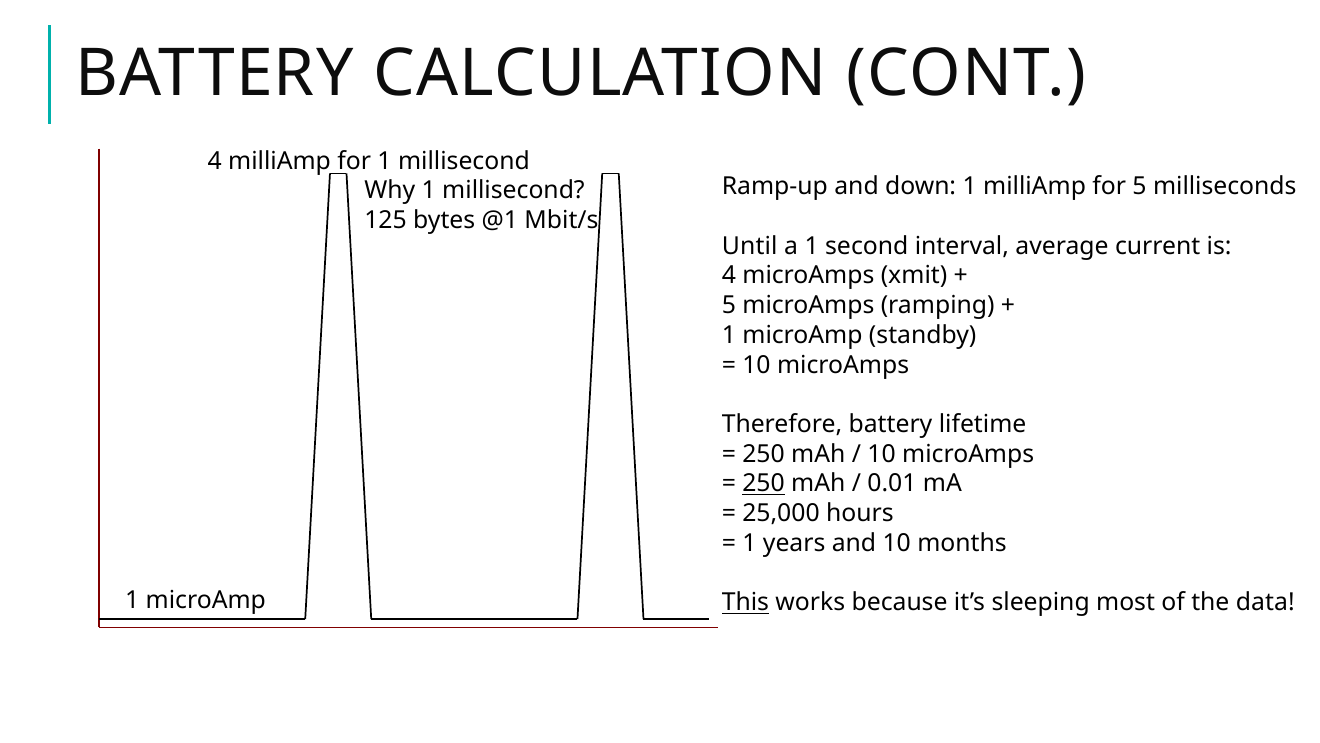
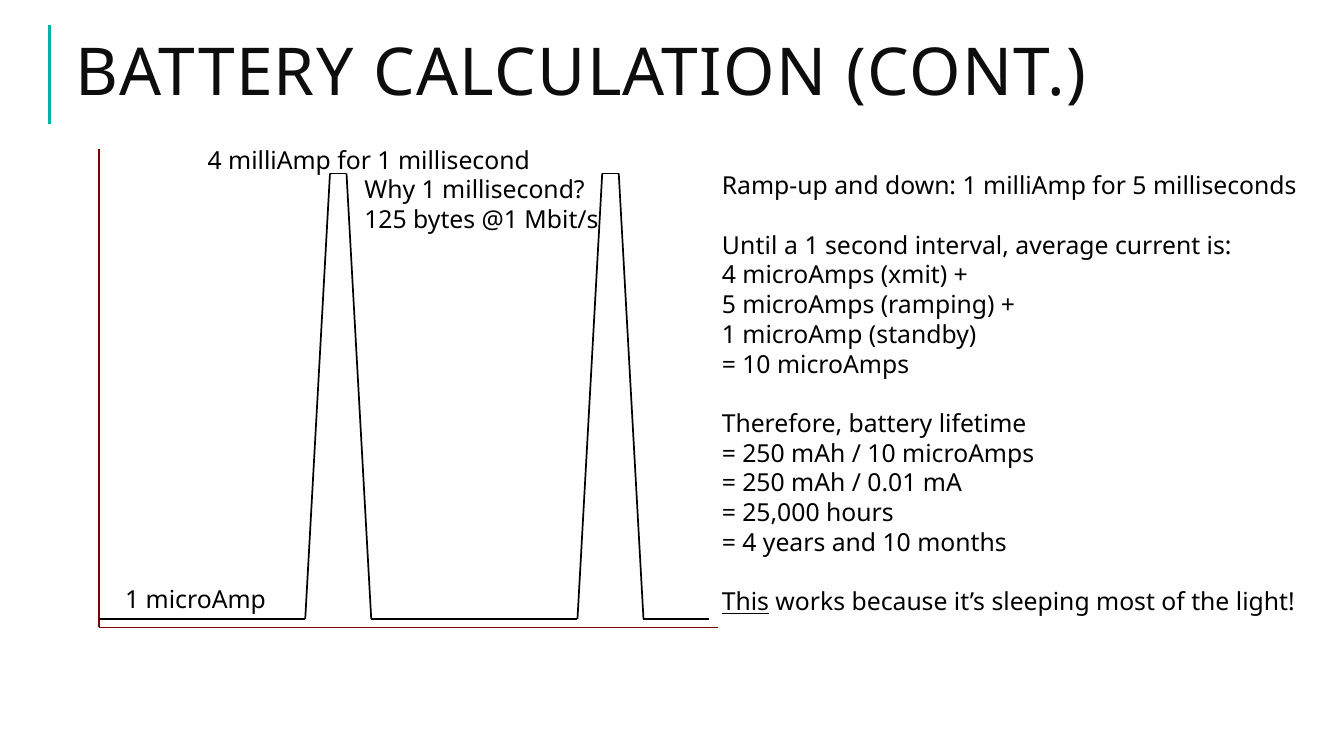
250 at (764, 483) underline: present -> none
1 at (749, 543): 1 -> 4
data: data -> light
